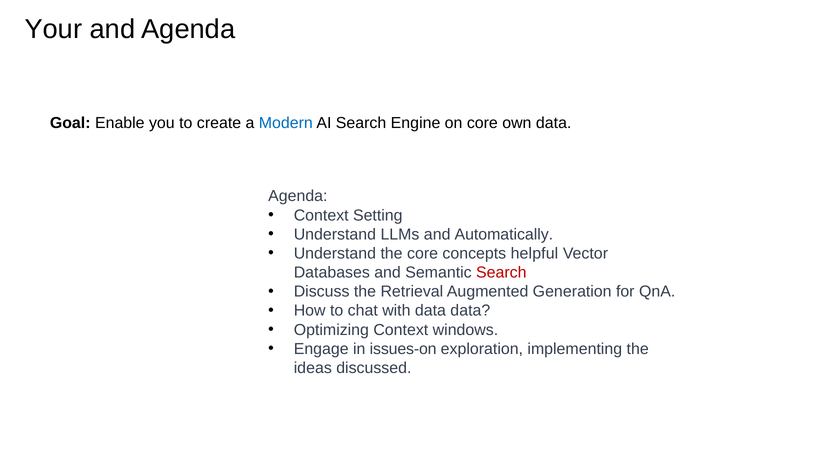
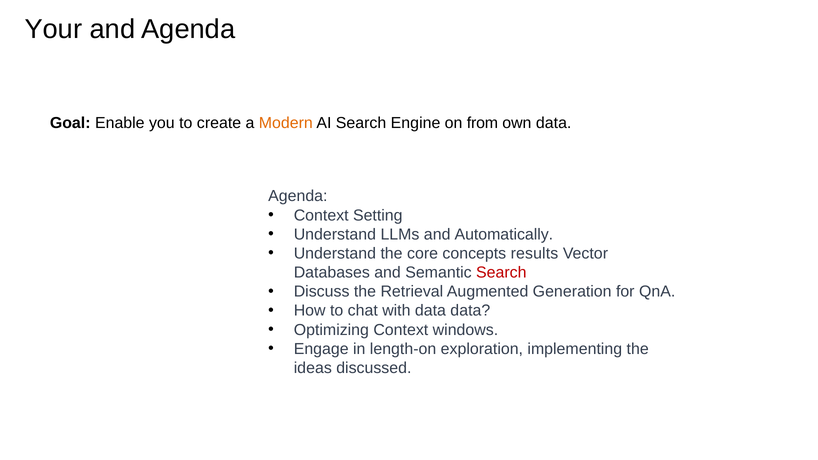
Modern colour: blue -> orange
on core: core -> from
helpful: helpful -> results
issues-on: issues-on -> length-on
